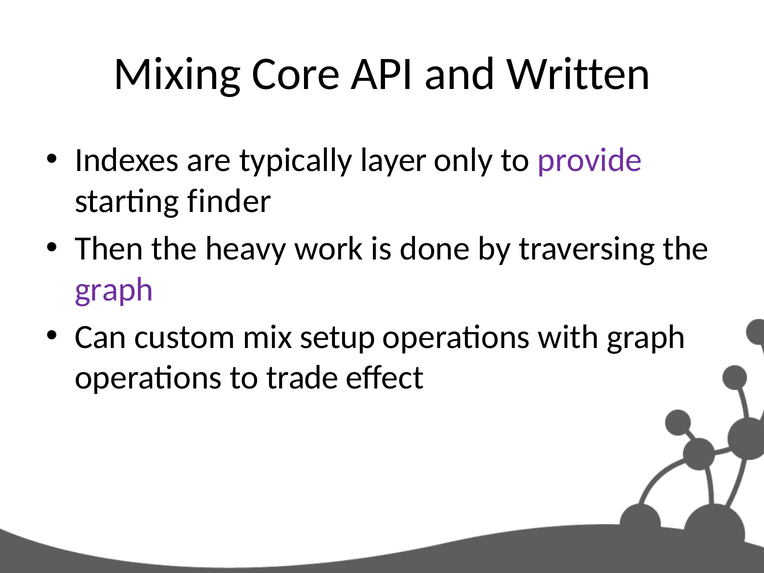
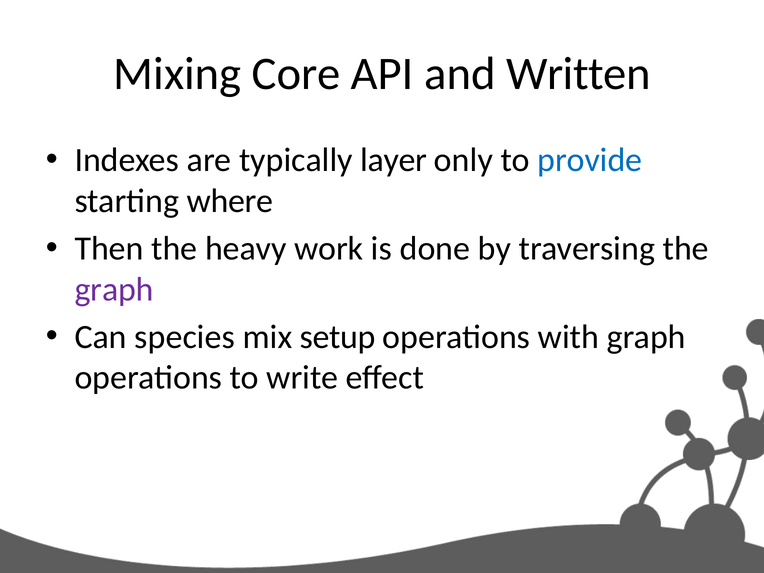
provide colour: purple -> blue
finder: finder -> where
custom: custom -> species
trade: trade -> write
